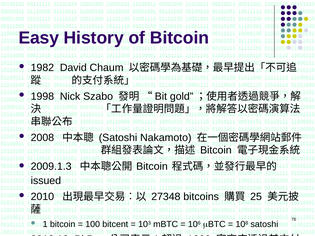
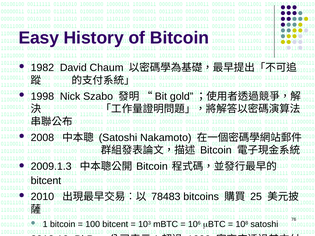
issued at (46, 181): issued -> bitcent
27348: 27348 -> 78483
